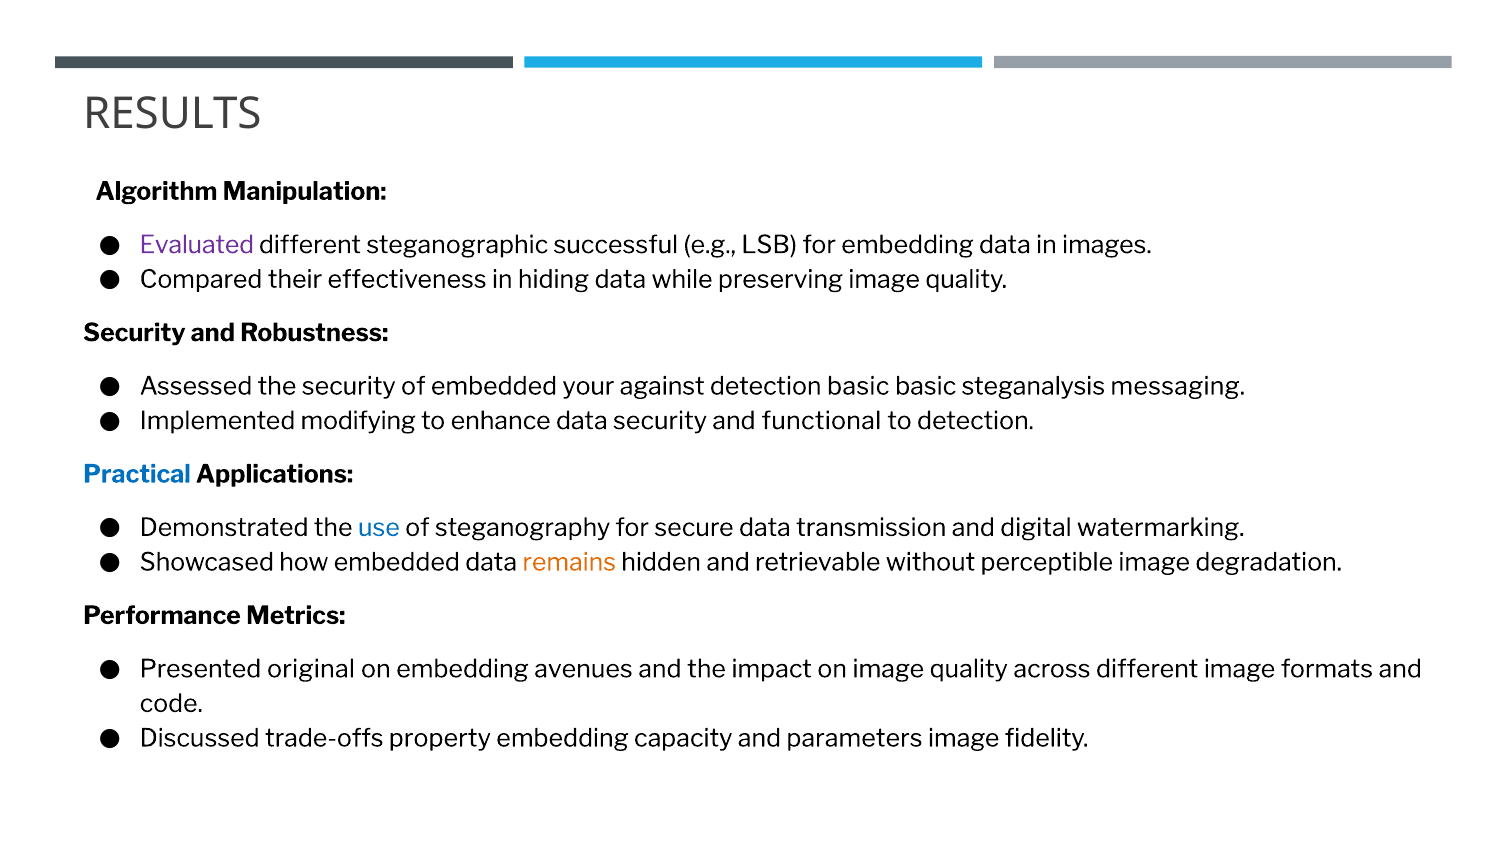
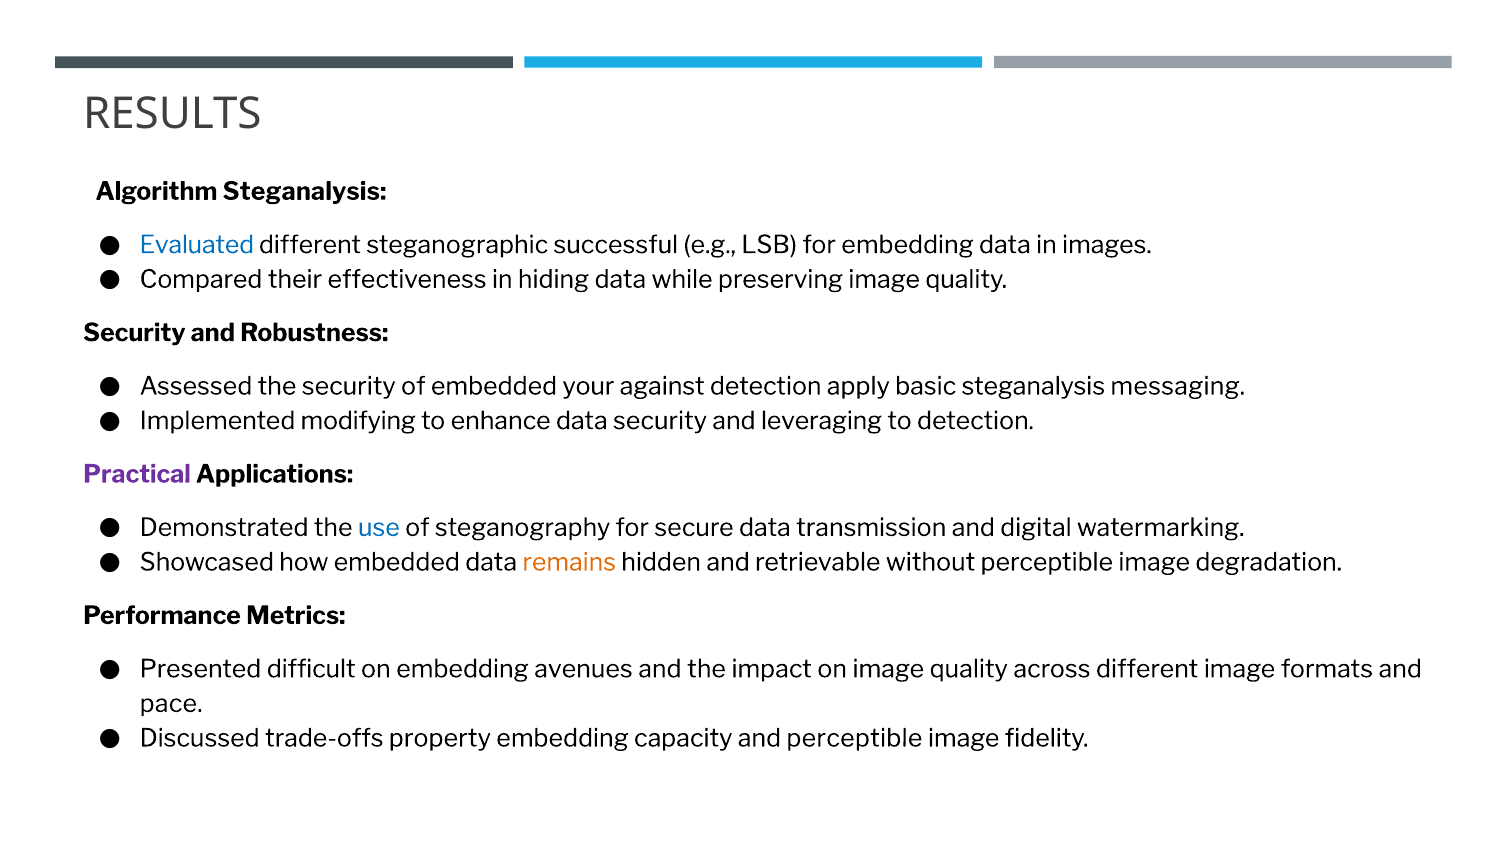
Algorithm Manipulation: Manipulation -> Steganalysis
Evaluated colour: purple -> blue
detection basic: basic -> apply
functional: functional -> leveraging
Practical colour: blue -> purple
original: original -> difficult
code: code -> pace
and parameters: parameters -> perceptible
